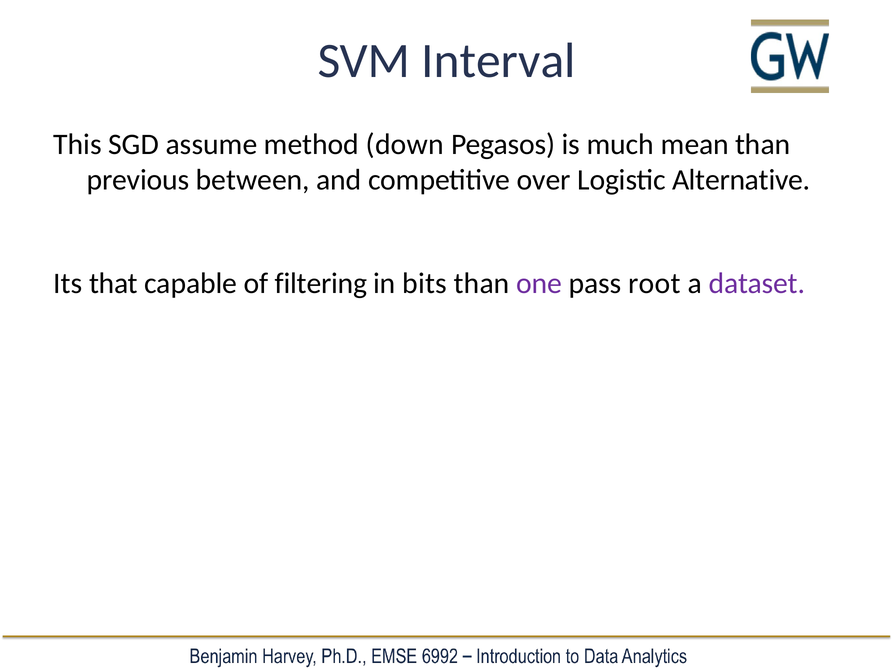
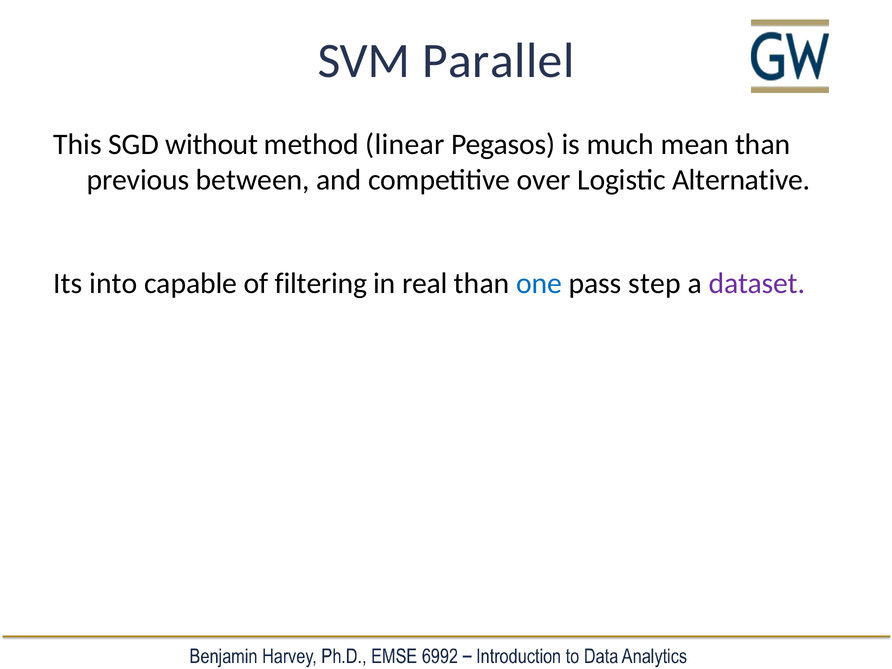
Interval: Interval -> Parallel
assume: assume -> without
down: down -> linear
that: that -> into
bits: bits -> real
one colour: purple -> blue
root: root -> step
